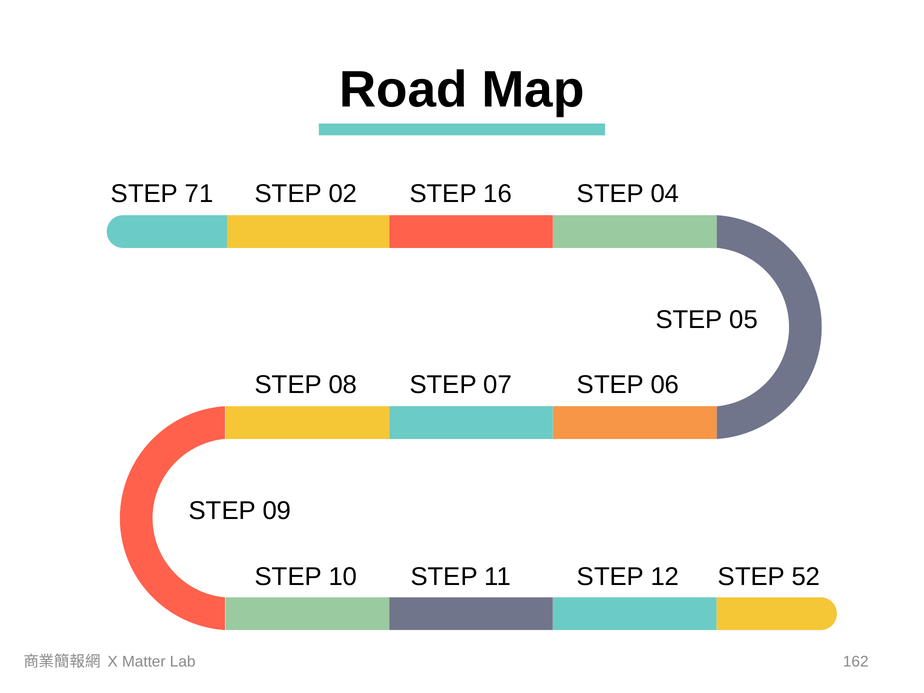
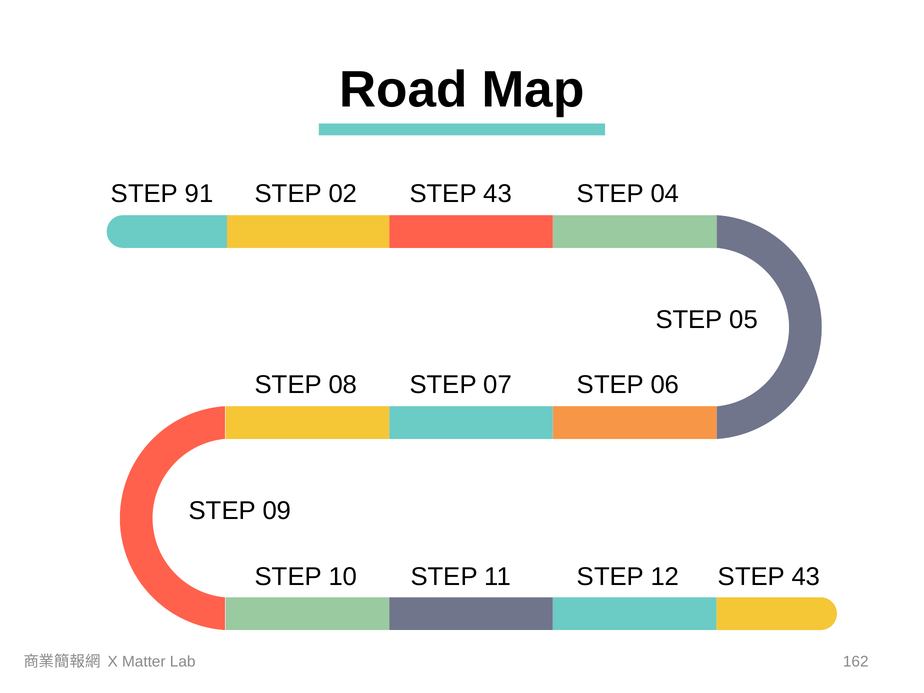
71: 71 -> 91
02 STEP 16: 16 -> 43
52 at (806, 577): 52 -> 43
